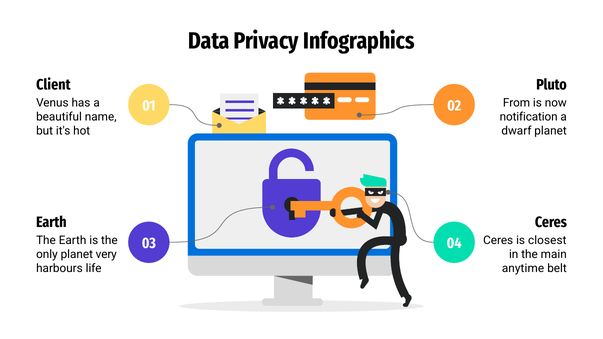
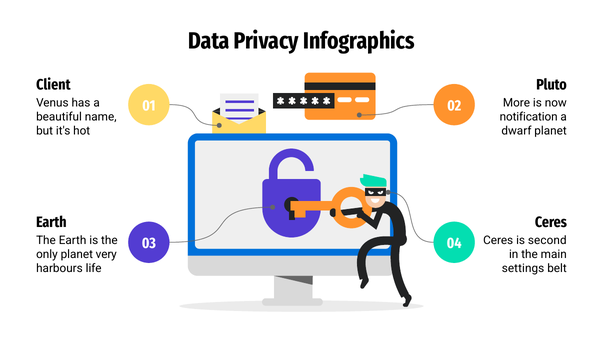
From: From -> More
closest: closest -> second
anytime: anytime -> settings
